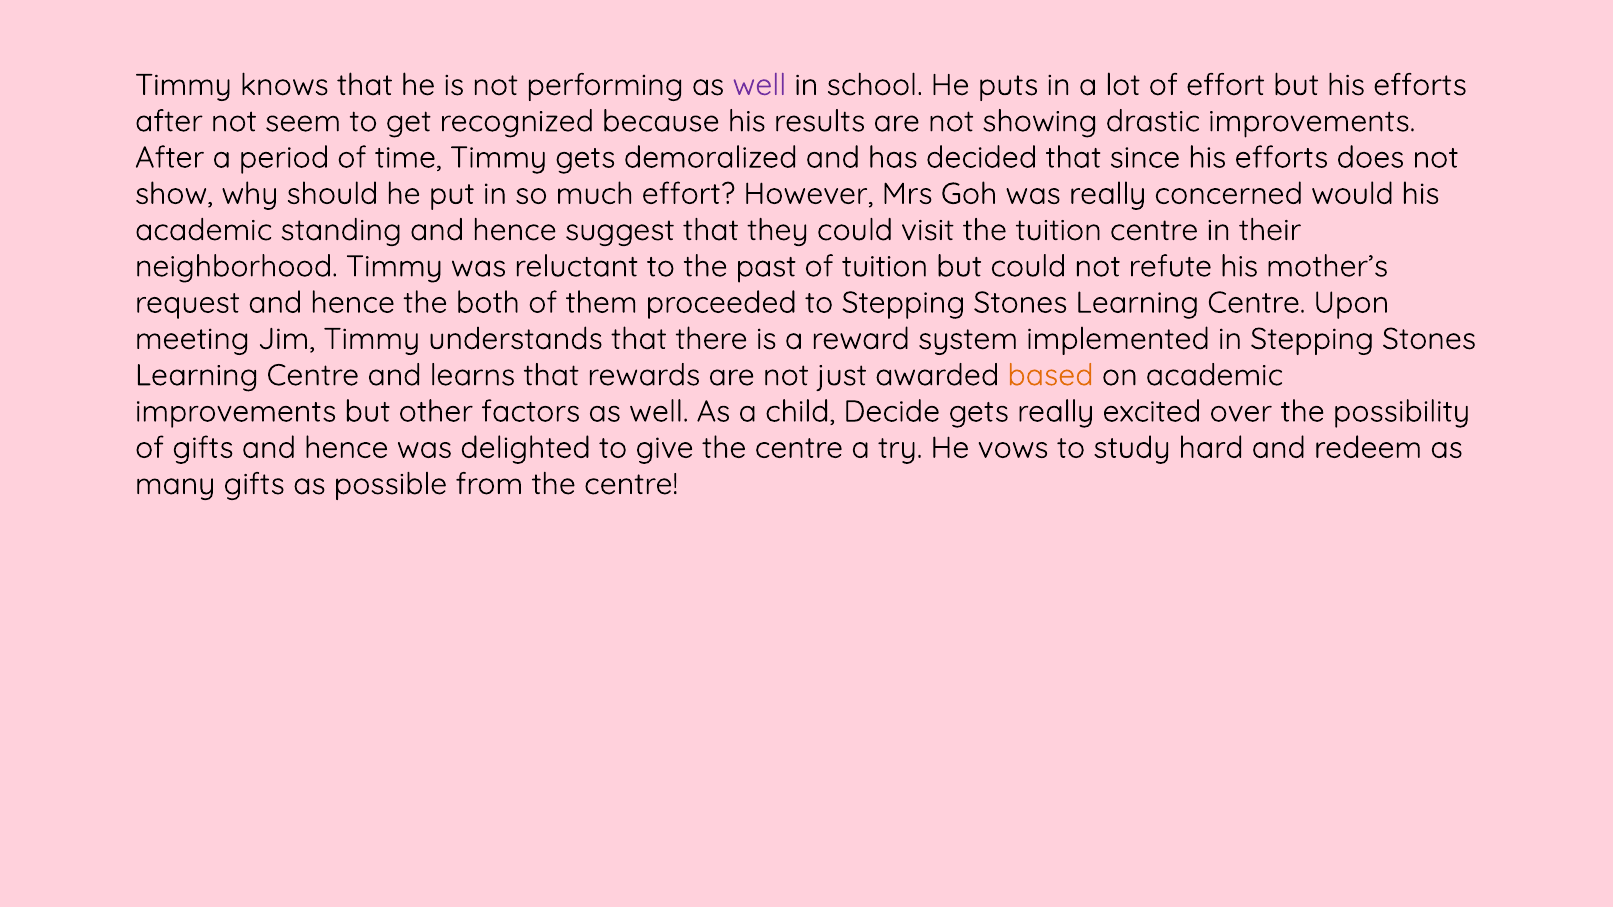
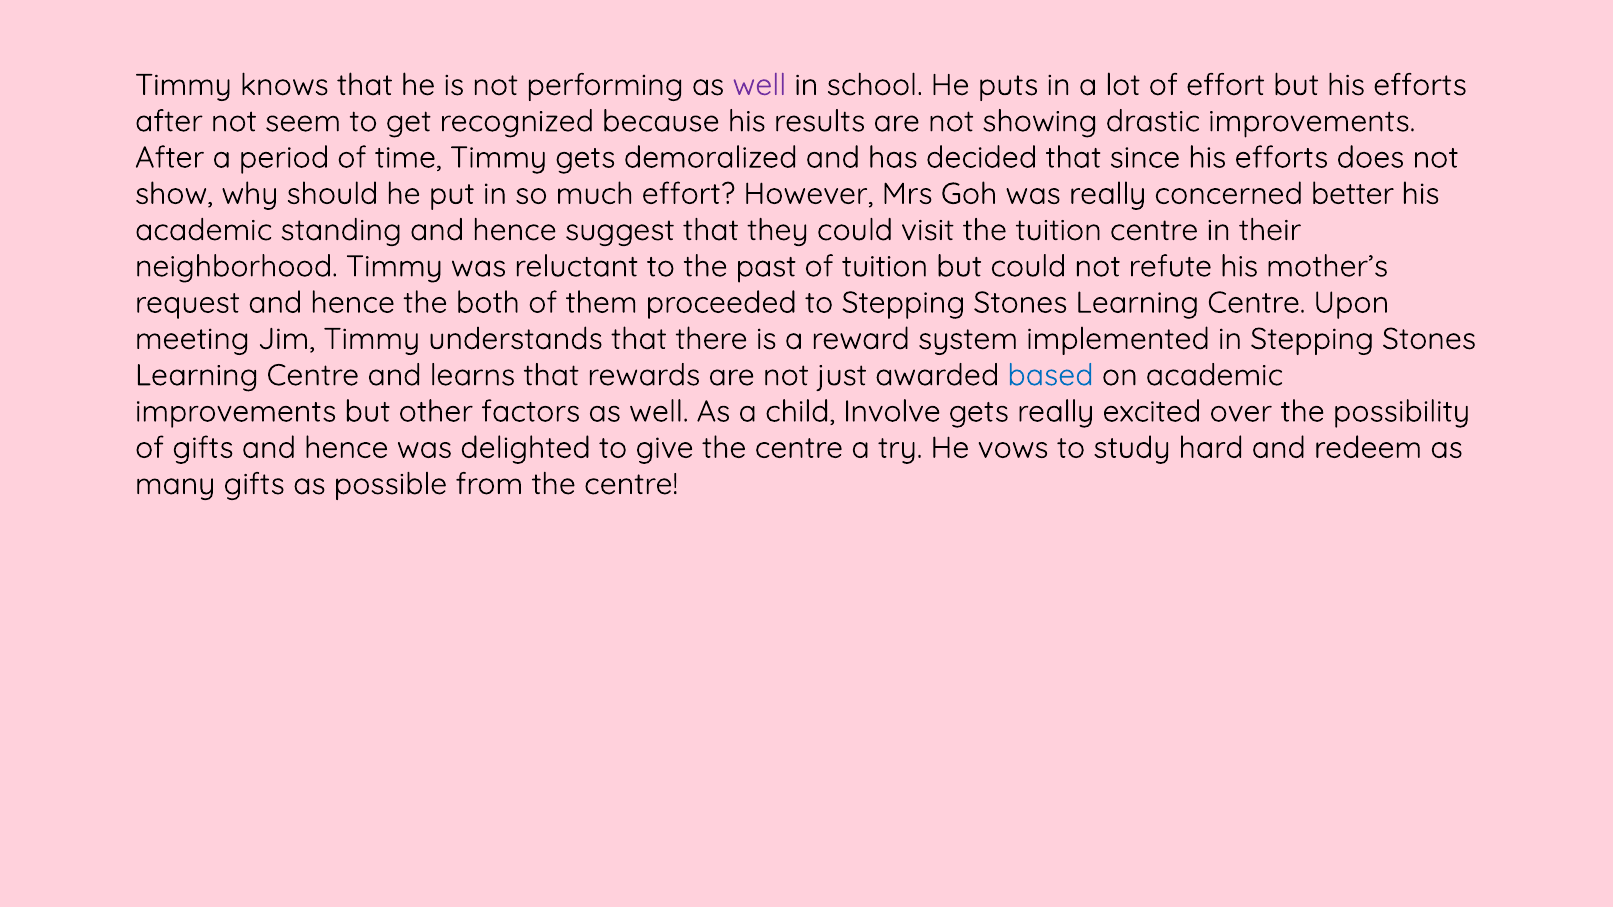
would: would -> better
based colour: orange -> blue
Decide: Decide -> Involve
